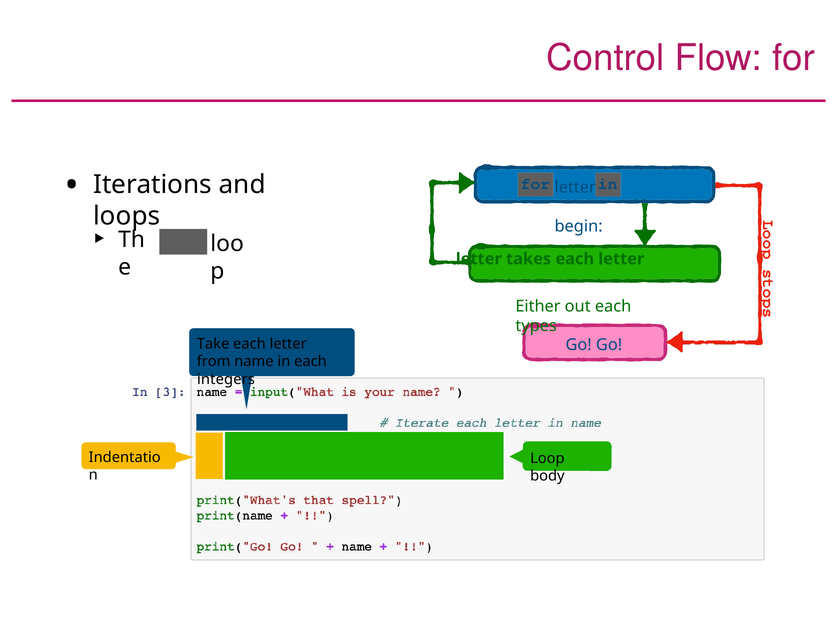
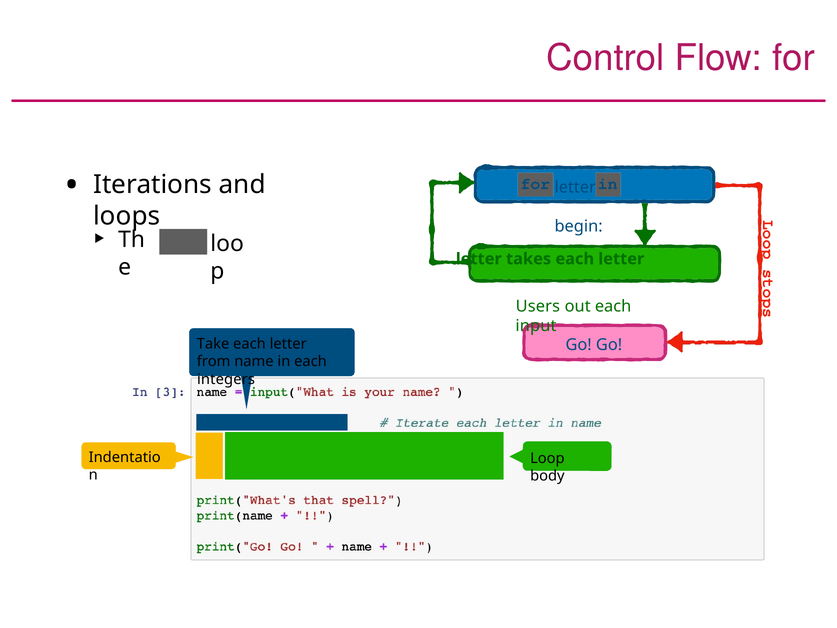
Either: Either -> Users
types: types -> input
